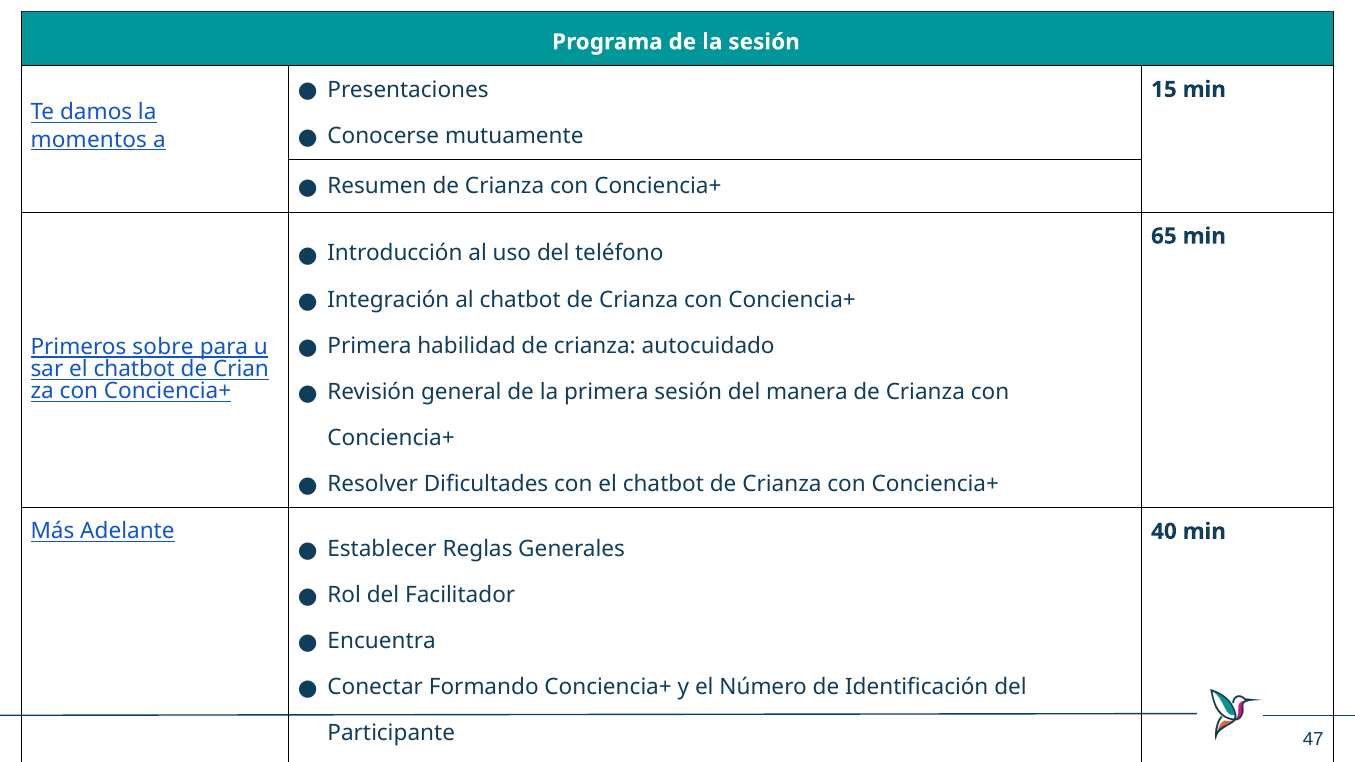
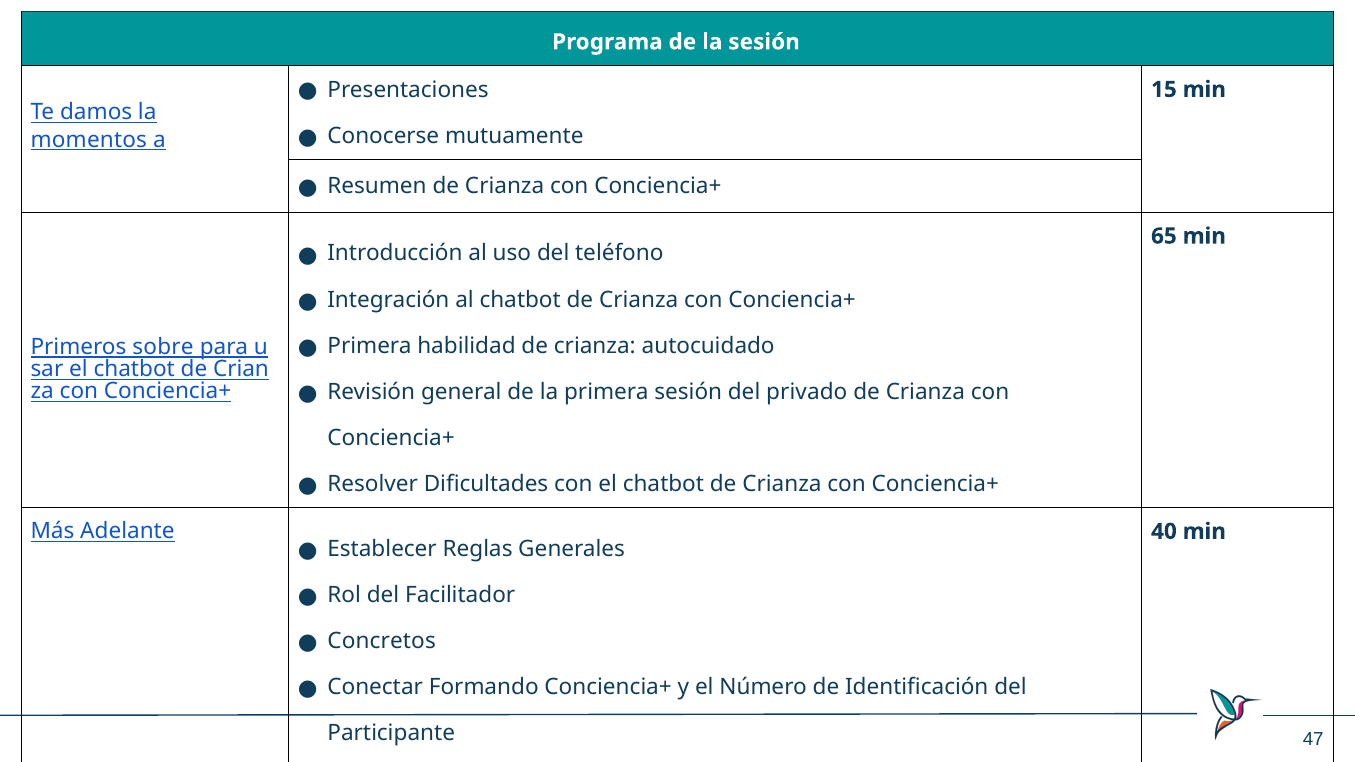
manera: manera -> privado
Encuentra: Encuentra -> Concretos
